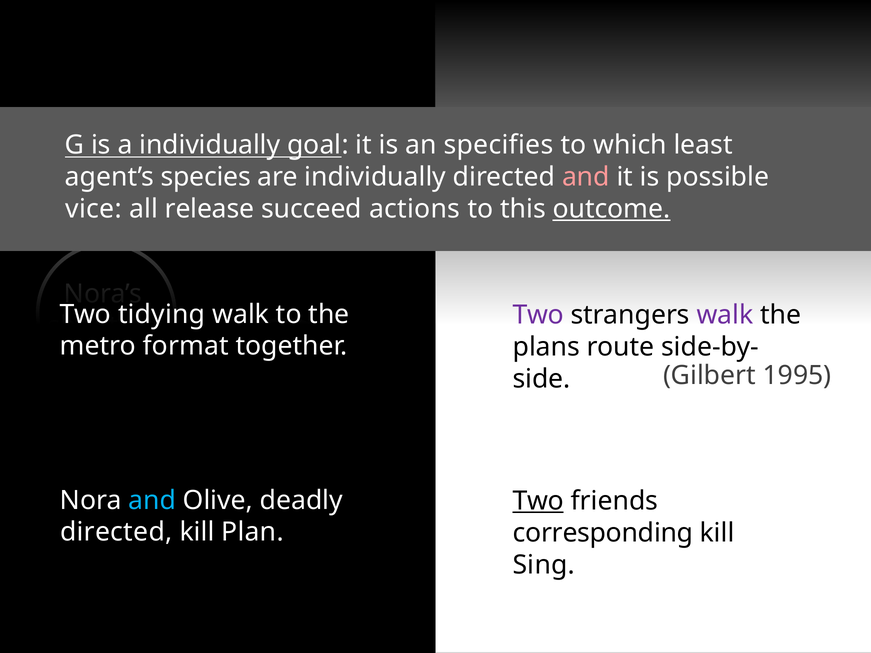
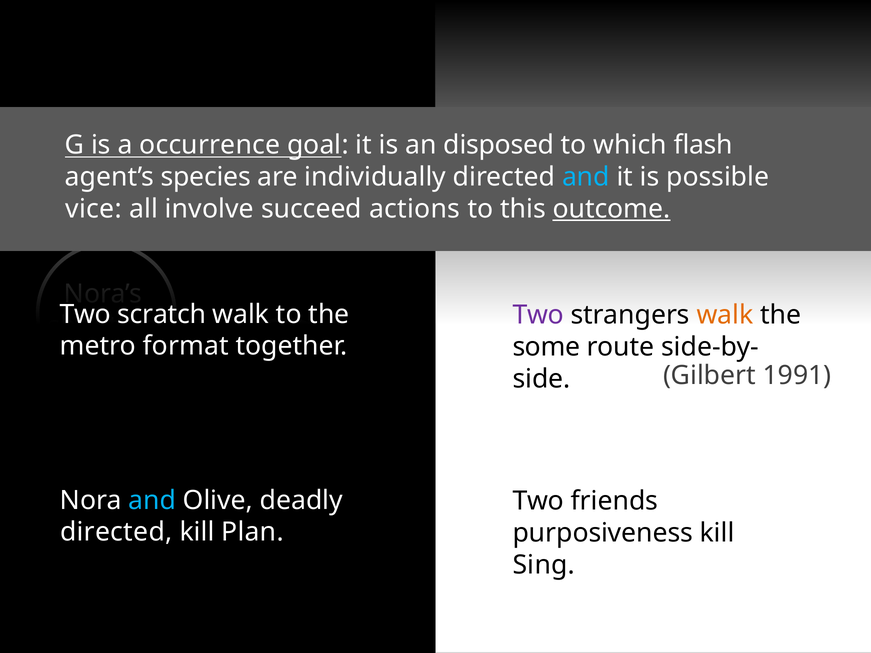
a individually: individually -> occurrence
specifies: specifies -> disposed
least: least -> flash
and at (586, 177) colour: pink -> light blue
release: release -> involve
tidying: tidying -> scratch
walk at (725, 315) colour: purple -> orange
plans: plans -> some
1995: 1995 -> 1991
Two at (538, 501) underline: present -> none
corresponding: corresponding -> purposiveness
